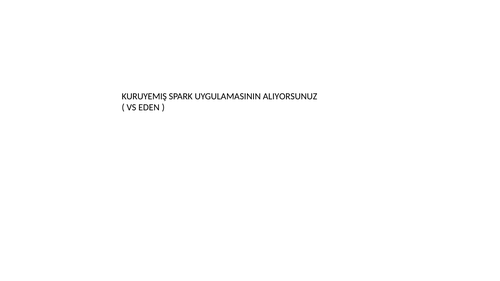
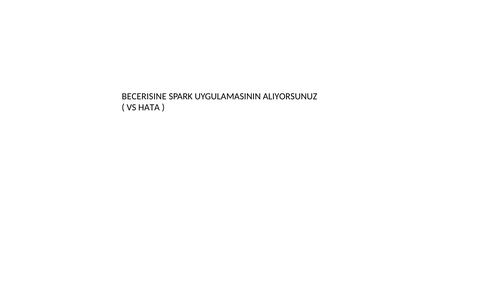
KURUYEMIŞ: KURUYEMIŞ -> BECERISINE
EDEN: EDEN -> HATA
